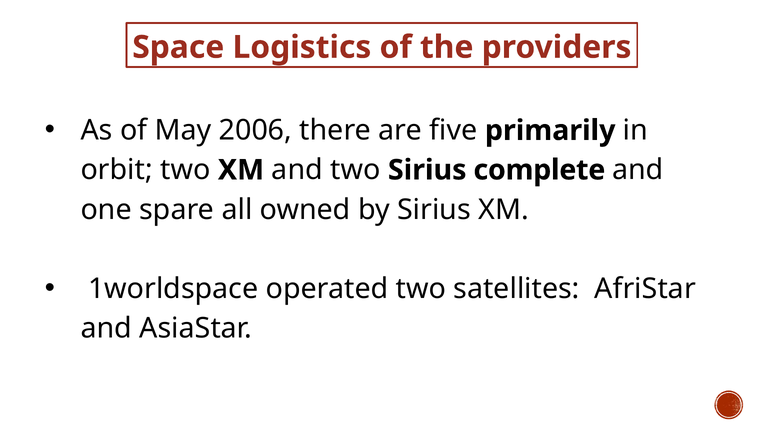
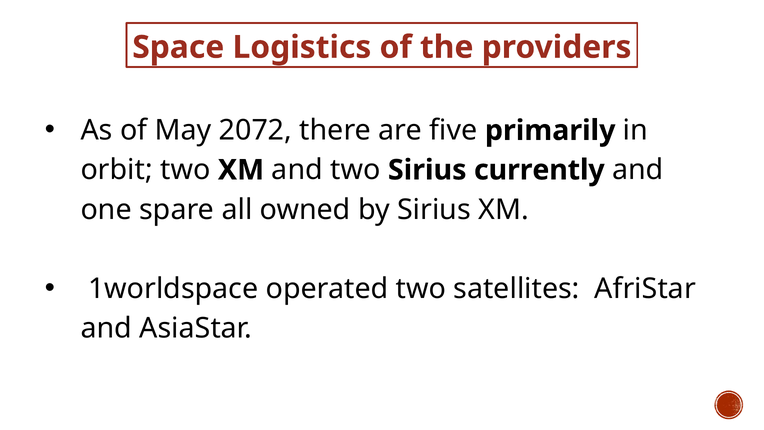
2006: 2006 -> 2072
complete: complete -> currently
